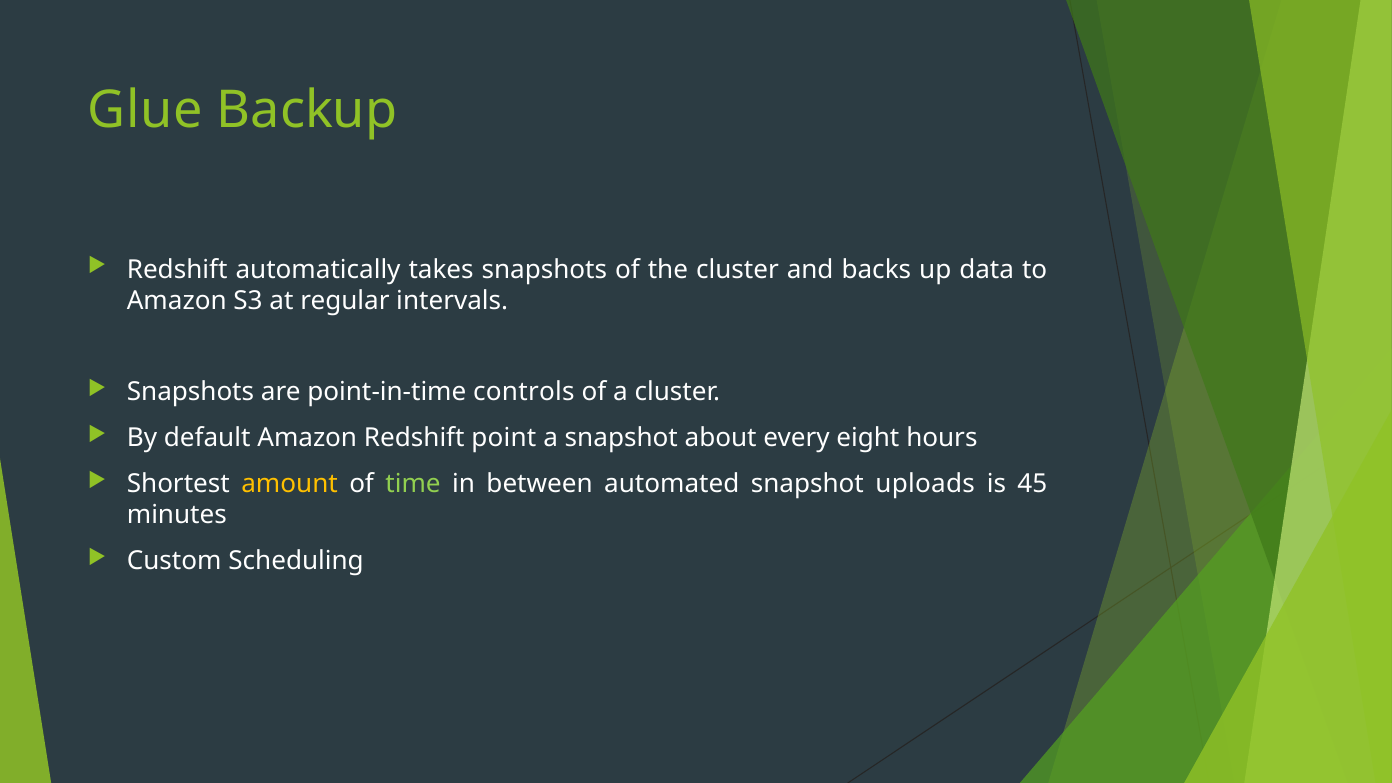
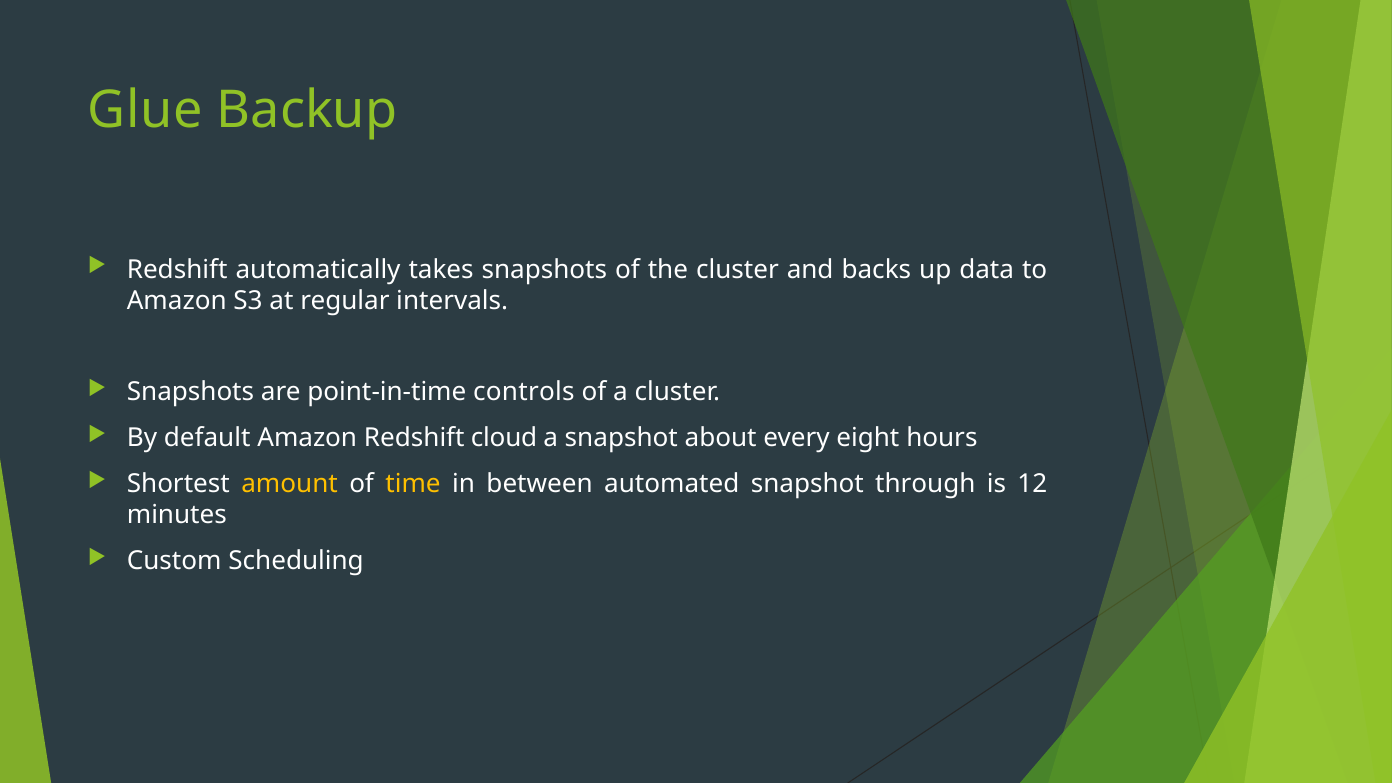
point: point -> cloud
time colour: light green -> yellow
uploads: uploads -> through
45: 45 -> 12
